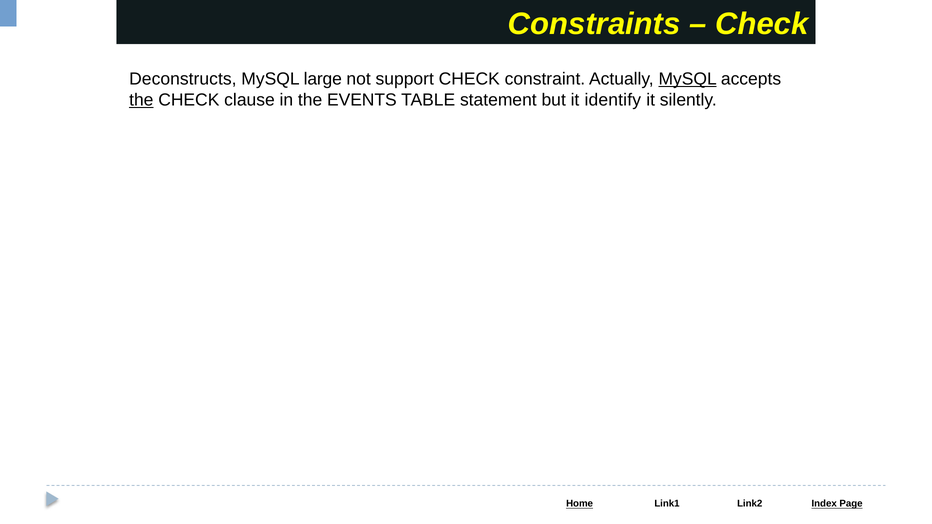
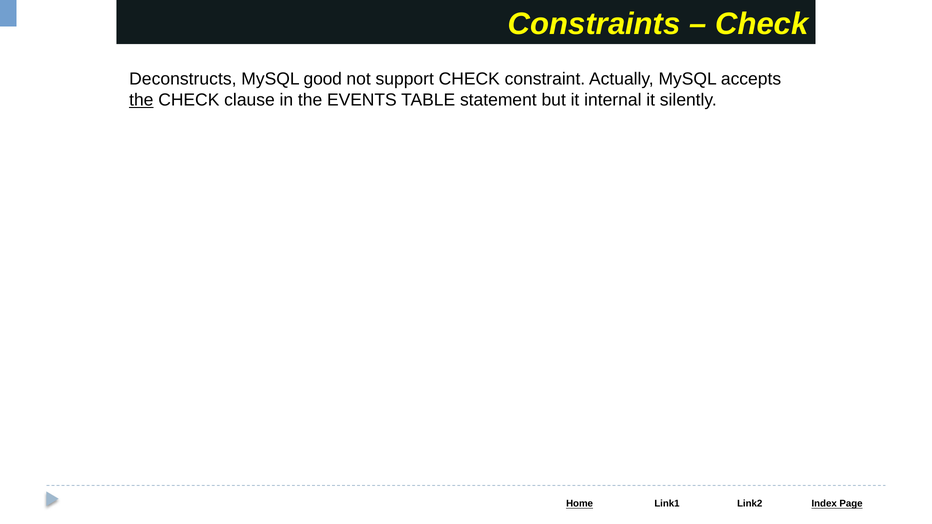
large: large -> good
MySQL at (688, 79) underline: present -> none
identify: identify -> internal
